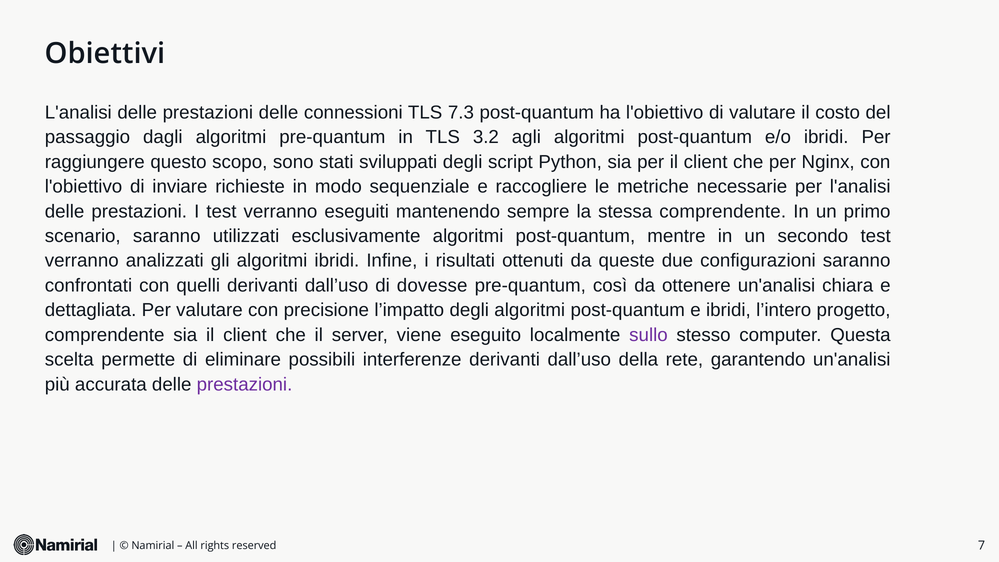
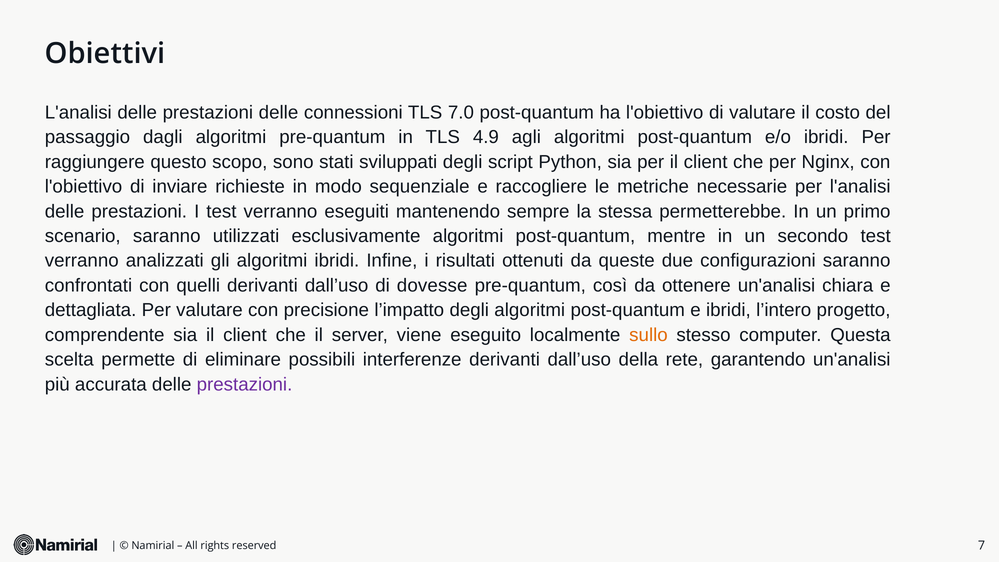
7.3: 7.3 -> 7.0
3.2: 3.2 -> 4.9
stessa comprendente: comprendente -> permetterebbe
sullo colour: purple -> orange
